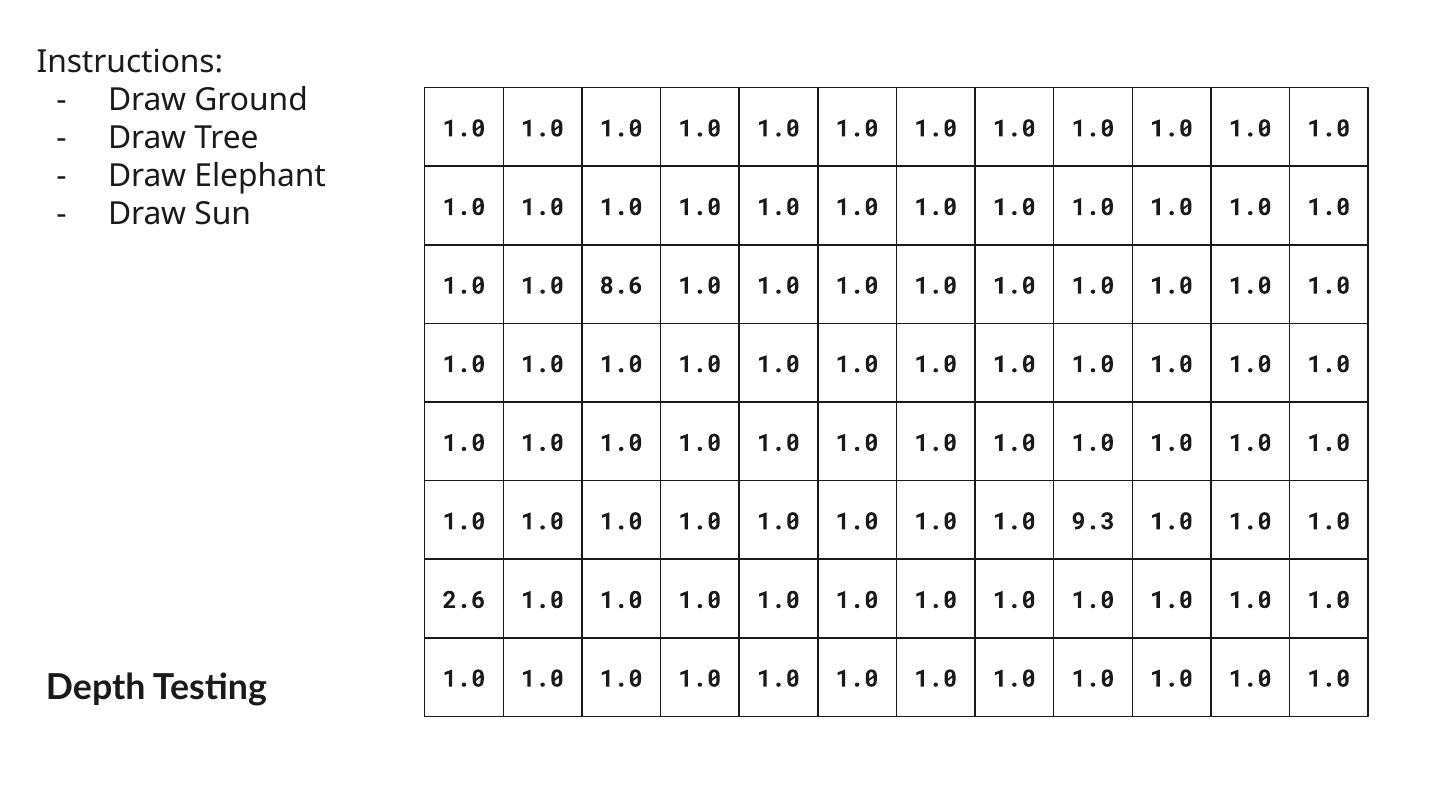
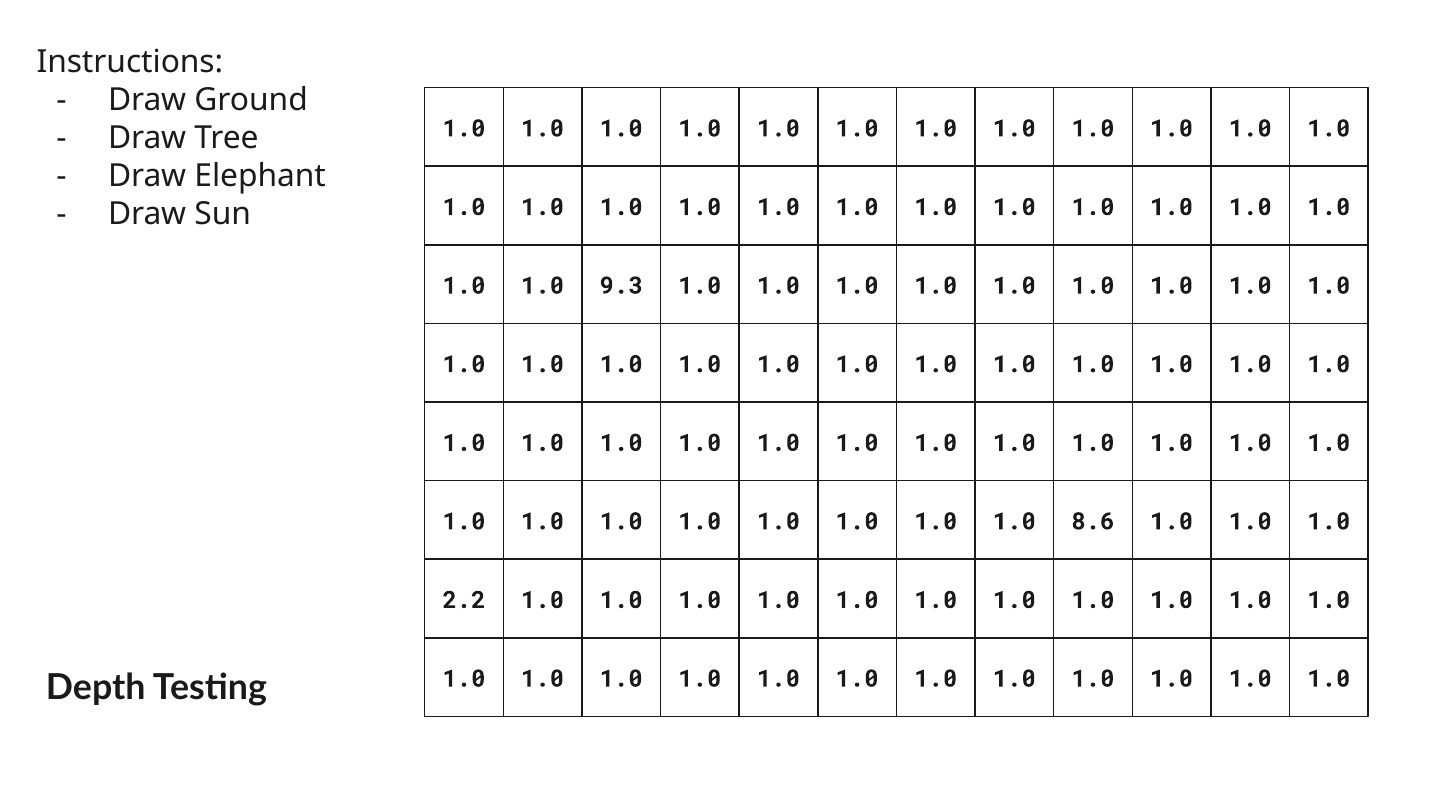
8.6: 8.6 -> 9.3
9.3: 9.3 -> 8.6
2.6: 2.6 -> 2.2
